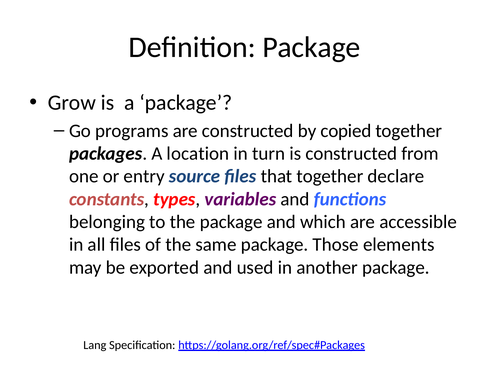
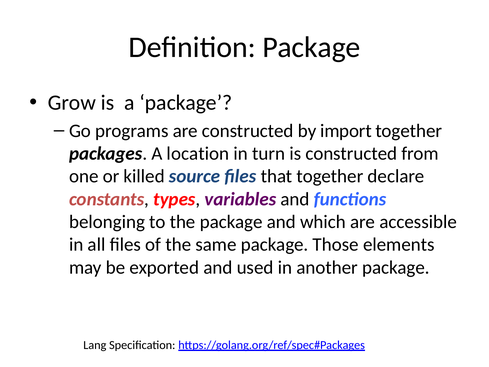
copied: copied -> import
entry: entry -> killed
